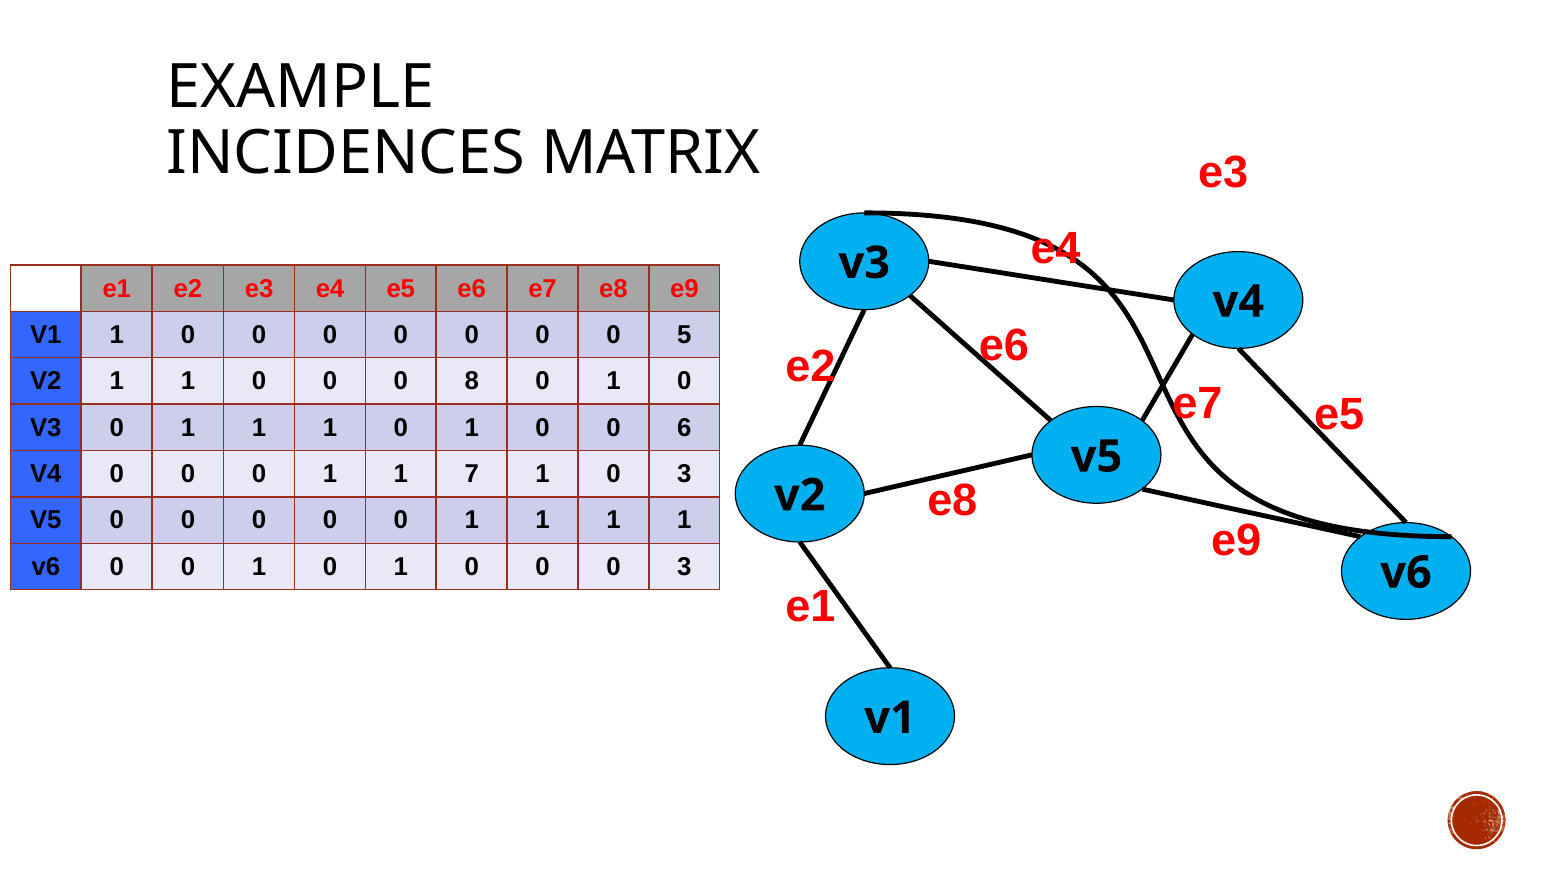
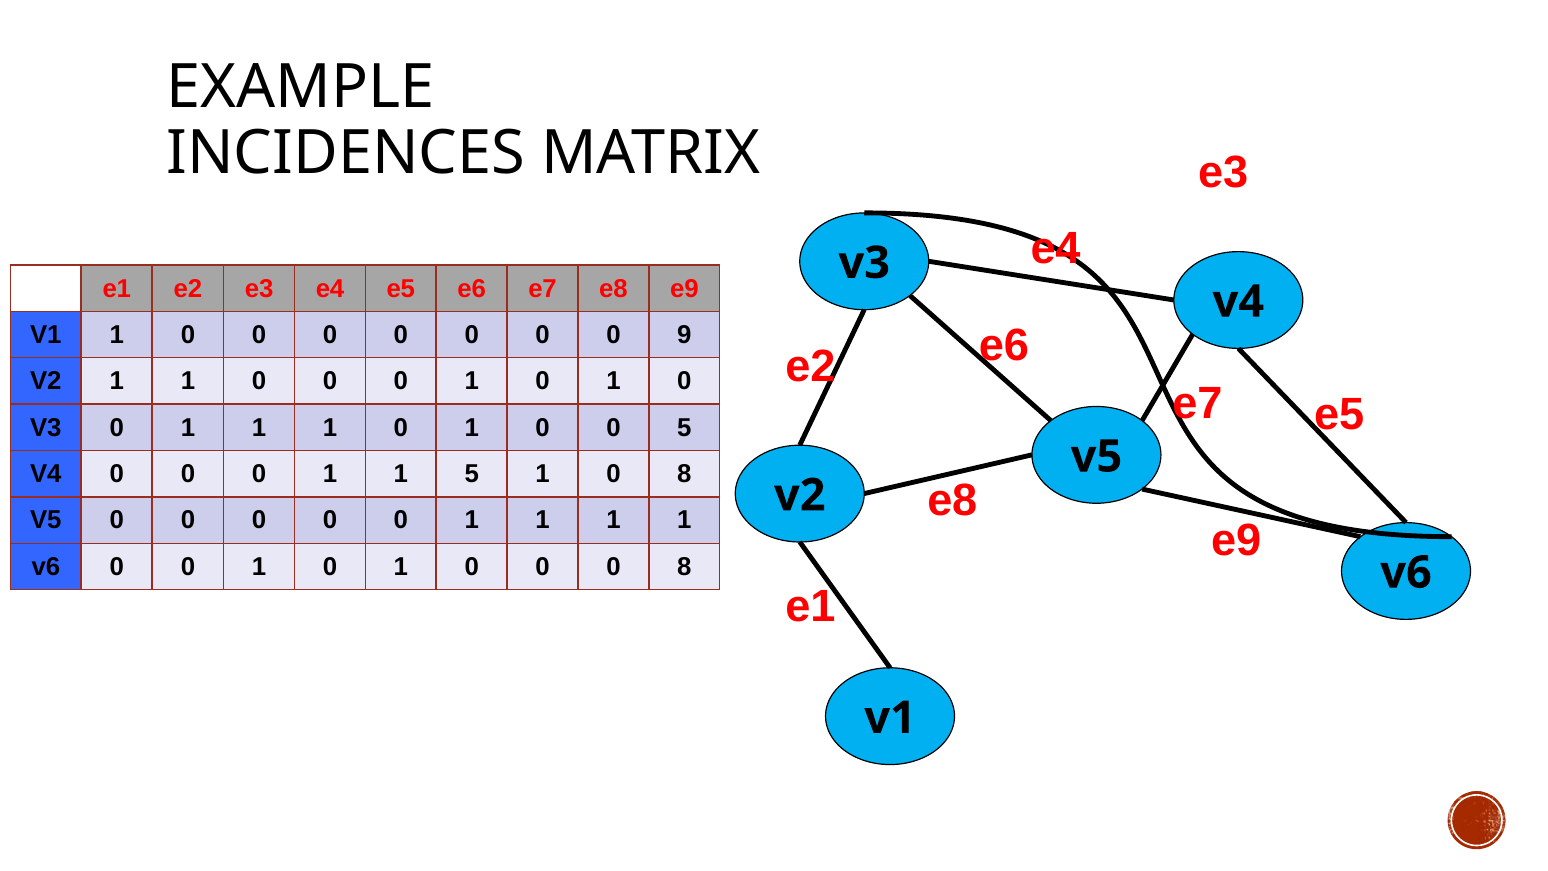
5: 5 -> 9
8 at (472, 381): 8 -> 1
0 6: 6 -> 5
1 7: 7 -> 5
1 0 3: 3 -> 8
0 0 3: 3 -> 8
